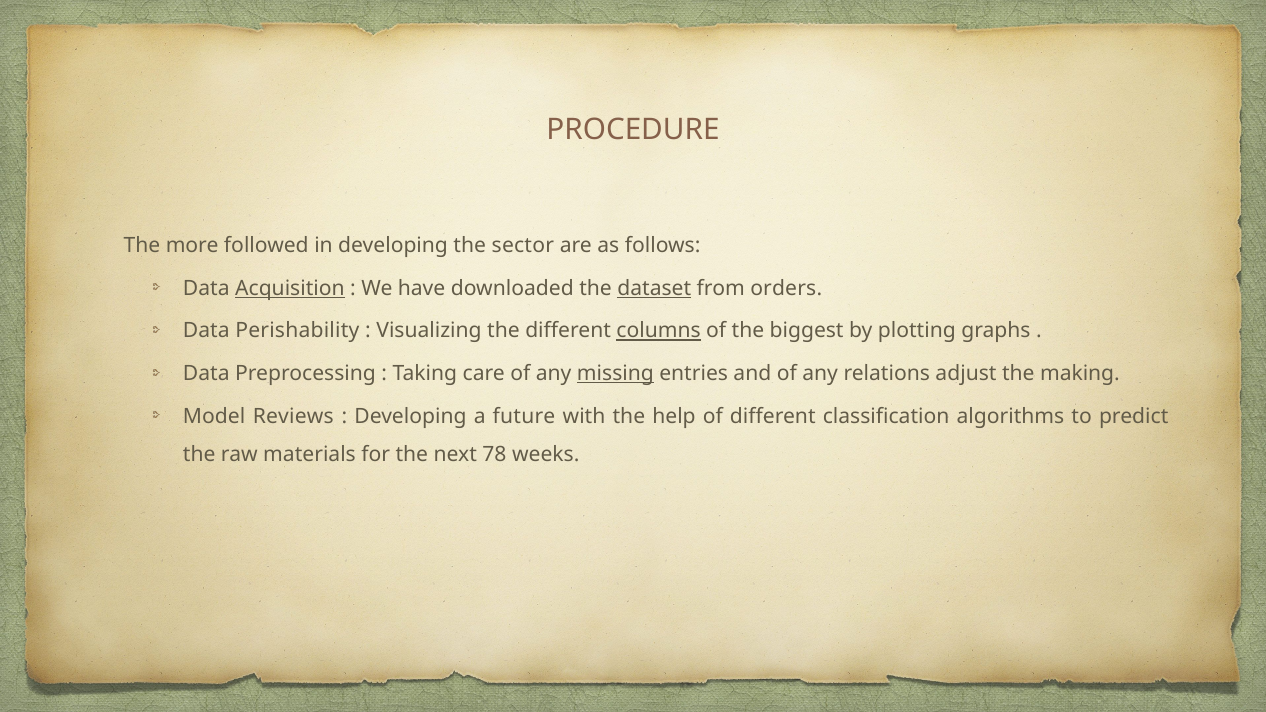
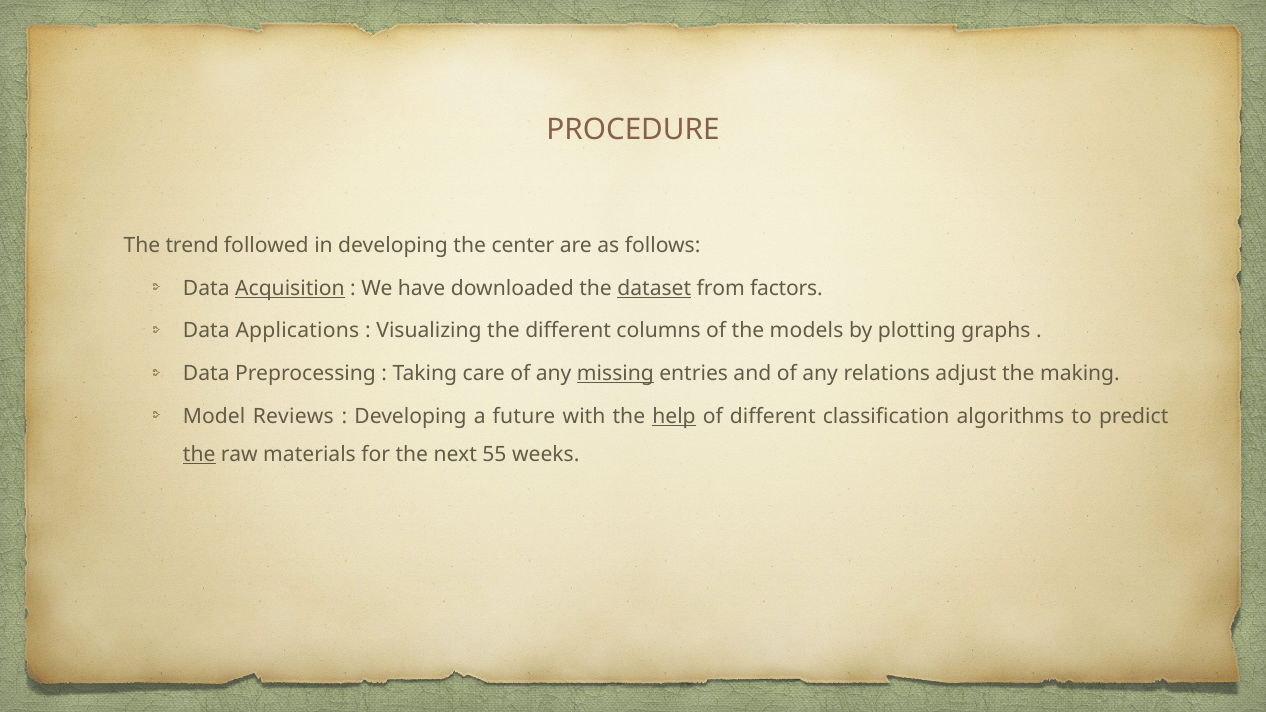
more: more -> trend
sector: sector -> center
orders: orders -> factors
Perishability: Perishability -> Applications
columns underline: present -> none
biggest: biggest -> models
help underline: none -> present
the at (199, 454) underline: none -> present
78: 78 -> 55
